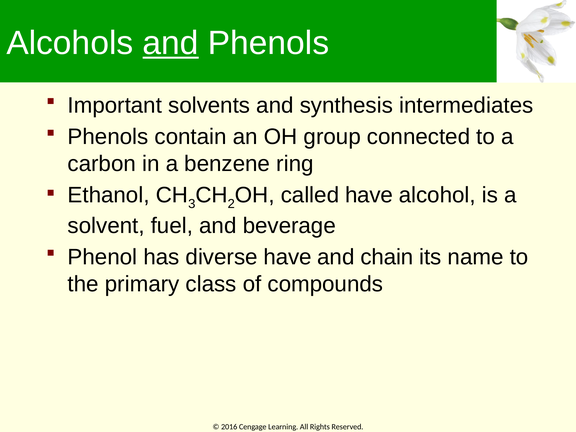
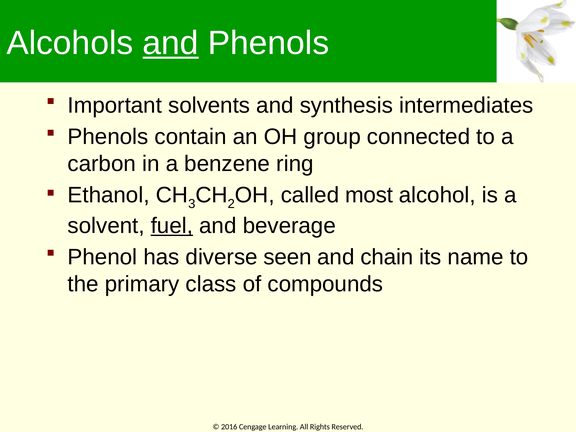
called have: have -> most
fuel underline: none -> present
diverse have: have -> seen
